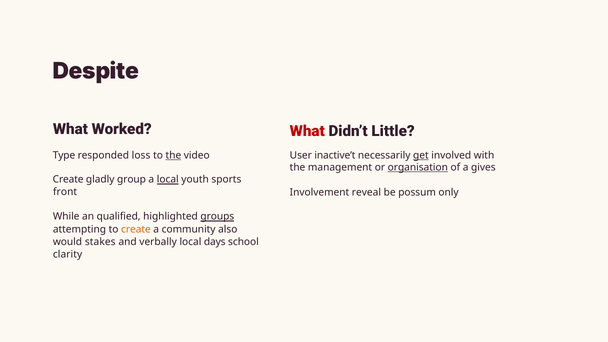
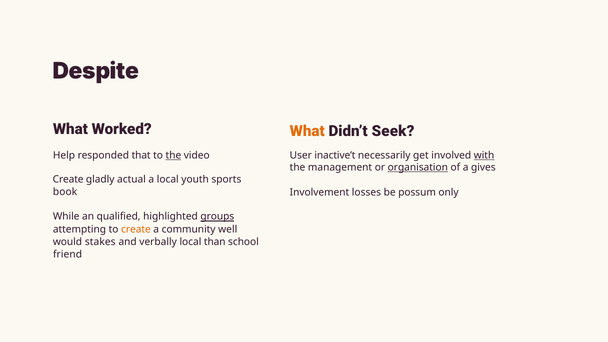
What at (307, 131) colour: red -> orange
Little: Little -> Seek
Type: Type -> Help
loss: loss -> that
get underline: present -> none
with underline: none -> present
group: group -> actual
local at (168, 180) underline: present -> none
front: front -> book
reveal: reveal -> losses
also: also -> well
days: days -> than
clarity: clarity -> friend
